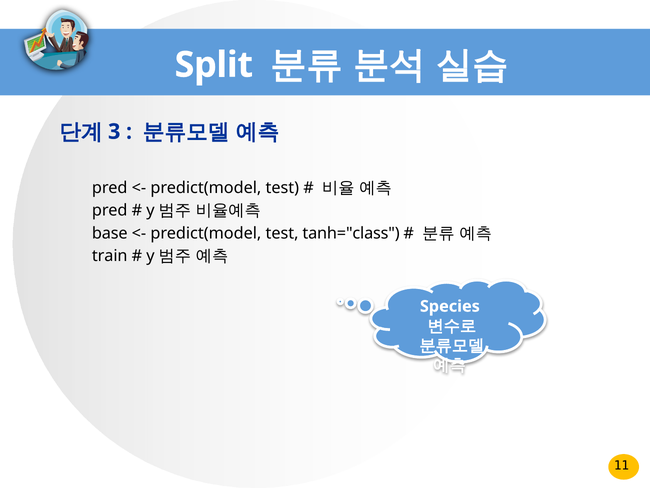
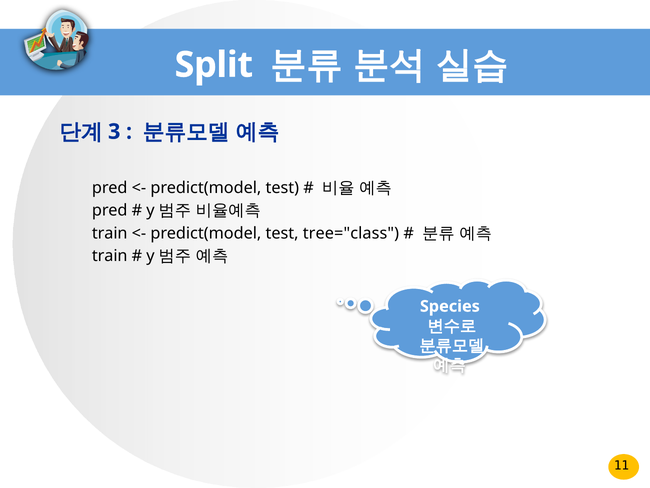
base at (110, 233): base -> train
tanh="class: tanh="class -> tree="class
